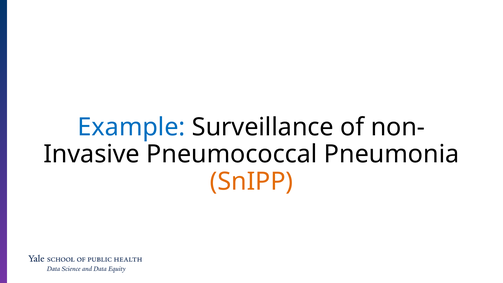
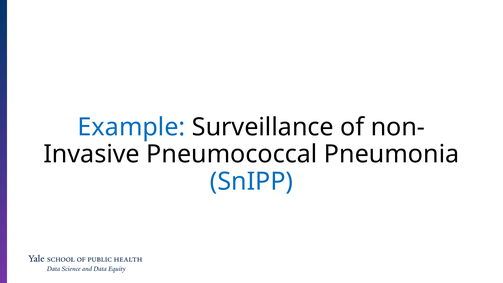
SnIPP colour: orange -> blue
